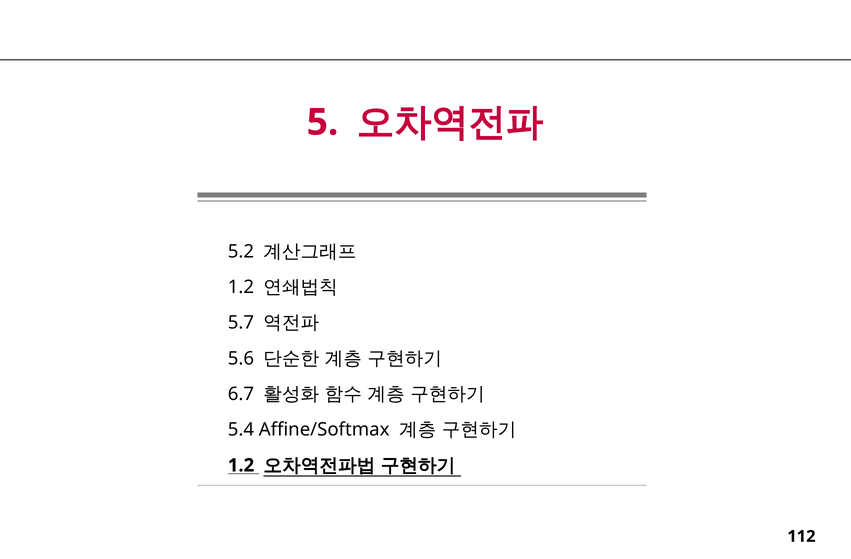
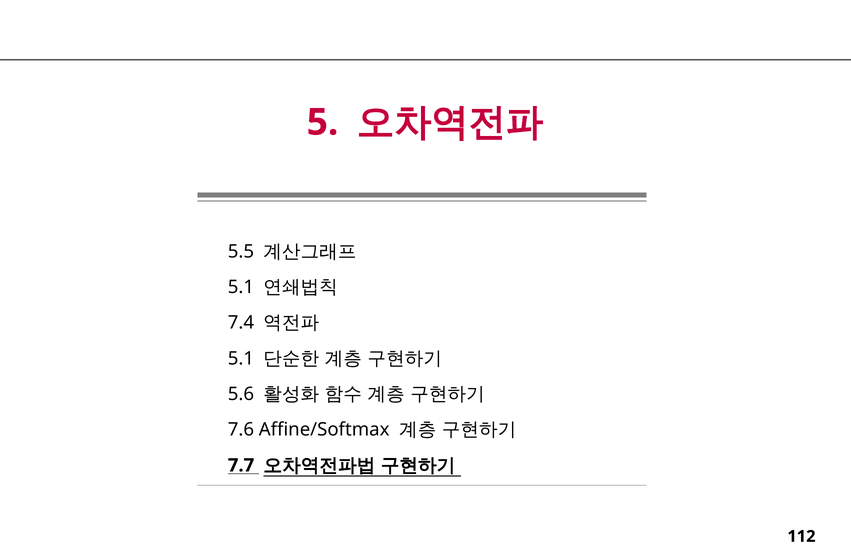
5.2: 5.2 -> 5.5
1.2 at (241, 287): 1.2 -> 5.1
5.7: 5.7 -> 7.4
5.6 at (241, 358): 5.6 -> 5.1
6.7: 6.7 -> 5.6
5.4: 5.4 -> 7.6
1.2 at (241, 465): 1.2 -> 7.7
